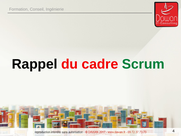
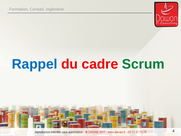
Rappel colour: black -> blue
